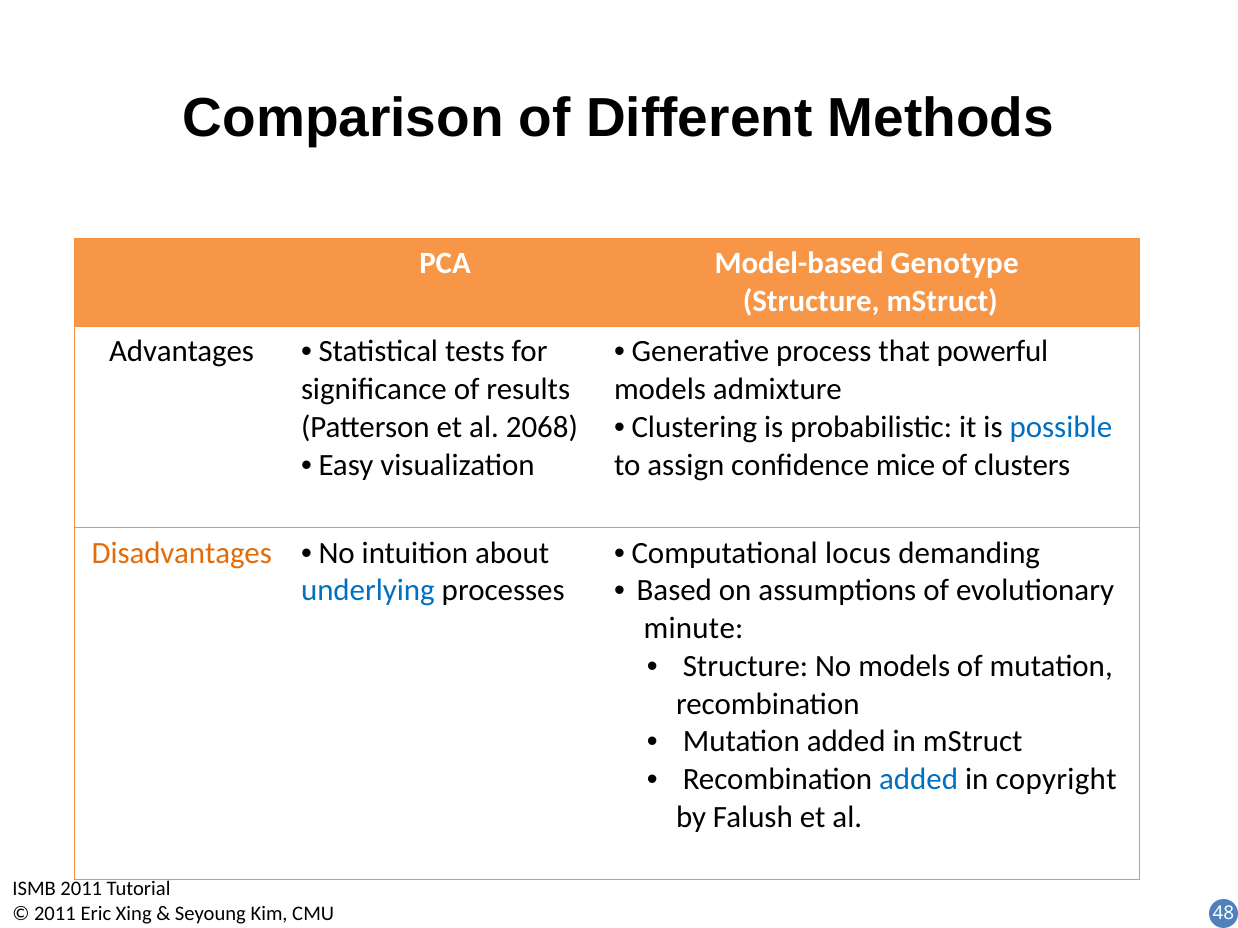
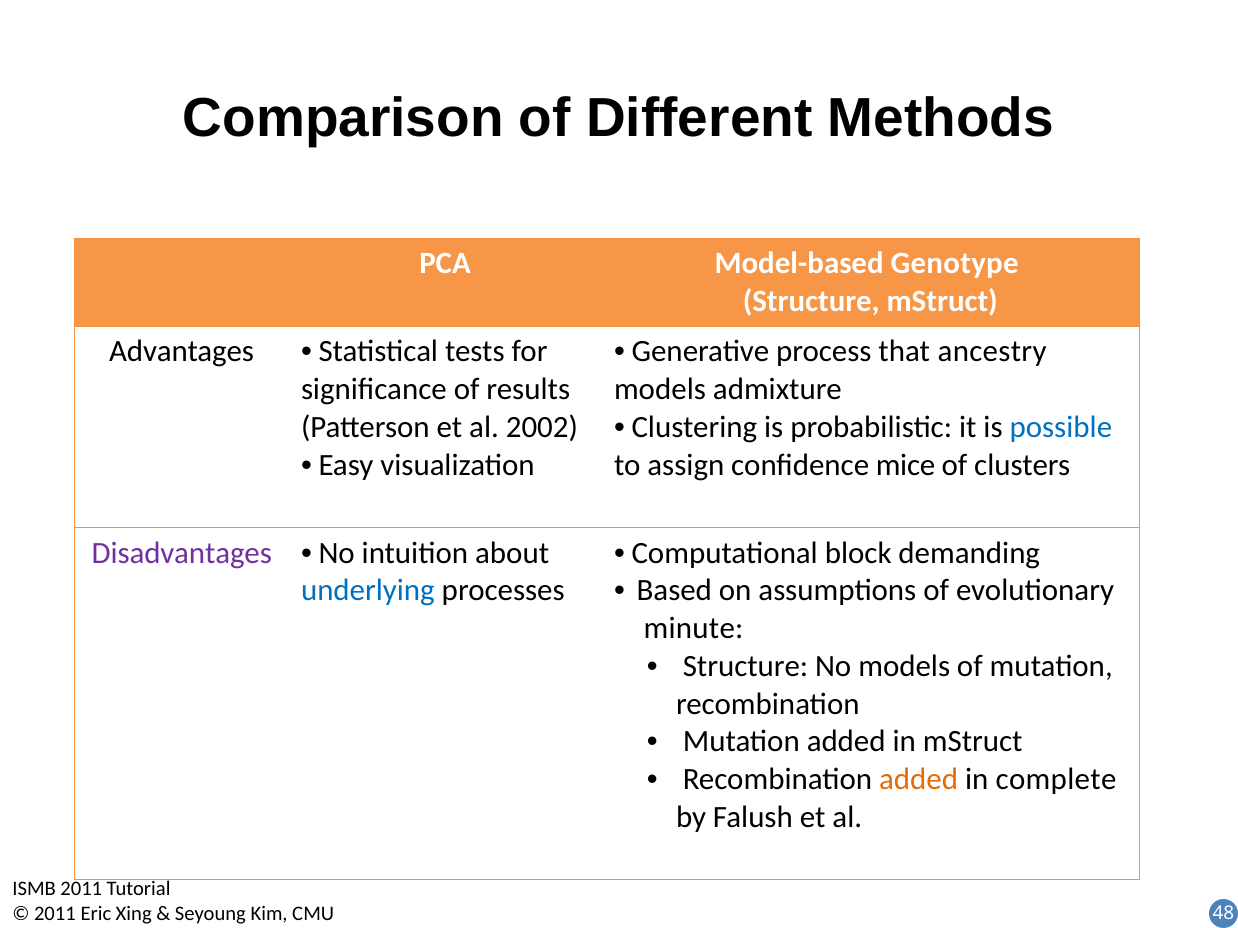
powerful: powerful -> ancestry
2068: 2068 -> 2002
locus: locus -> block
Disadvantages colour: orange -> purple
added at (919, 780) colour: blue -> orange
copyright: copyright -> complete
